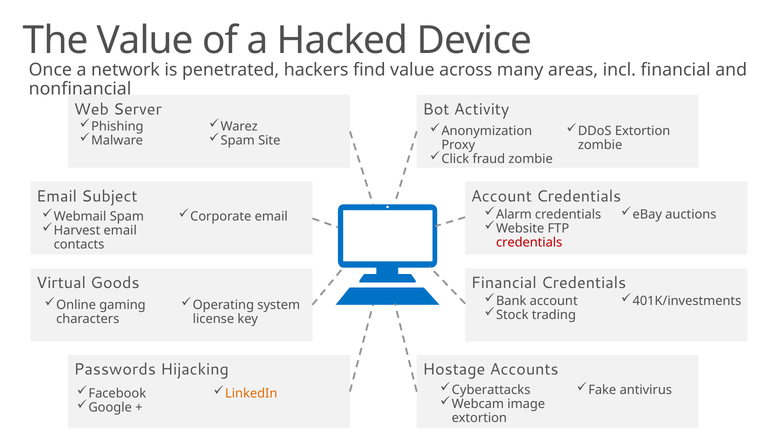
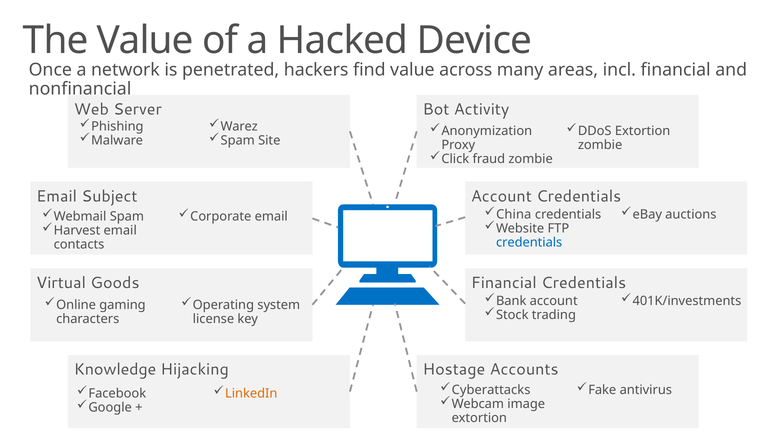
Alarm: Alarm -> China
credentials at (529, 242) colour: red -> blue
Passwords: Passwords -> Knowledge
